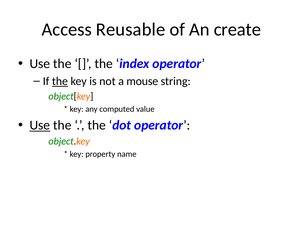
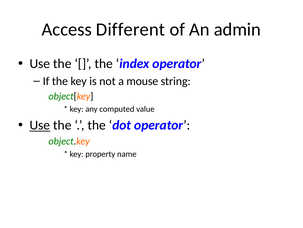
Reusable: Reusable -> Different
create: create -> admin
the at (60, 81) underline: present -> none
